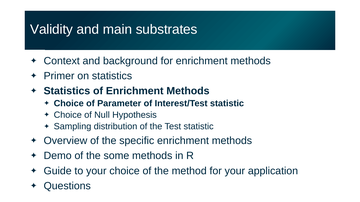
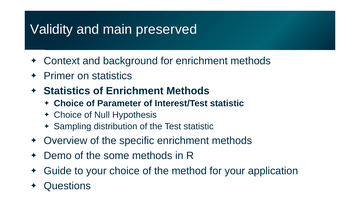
substrates: substrates -> preserved
